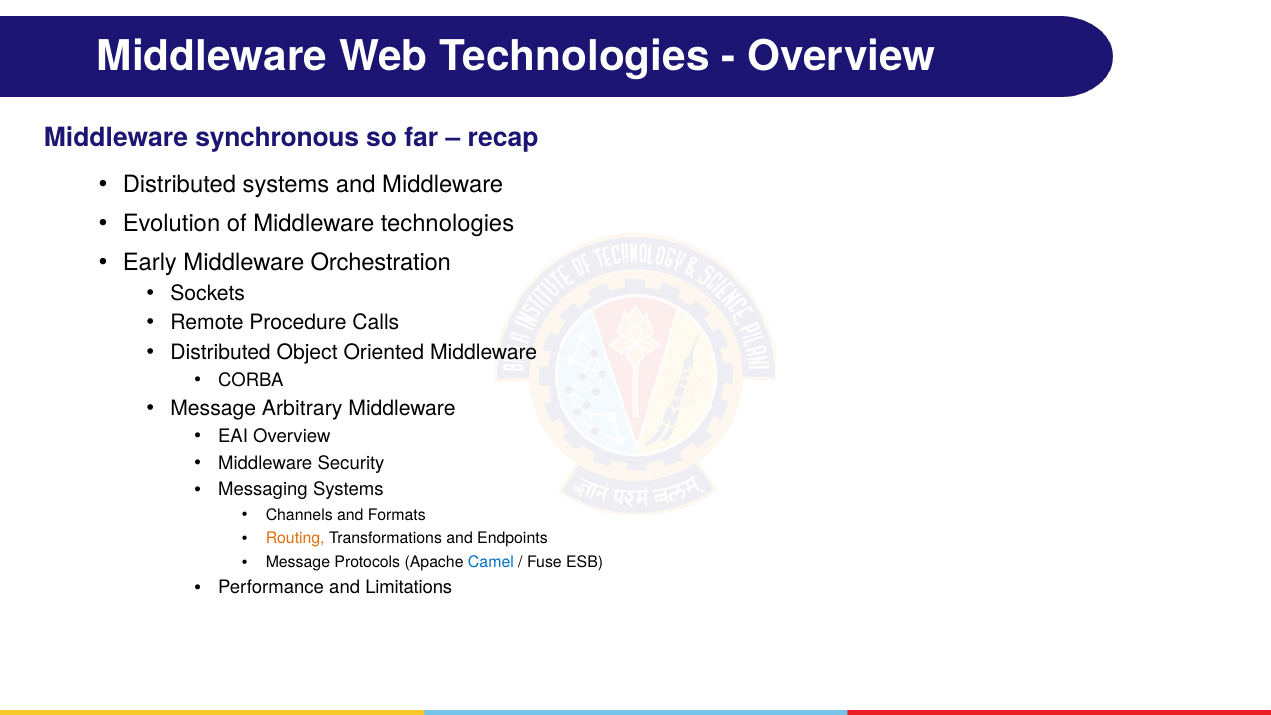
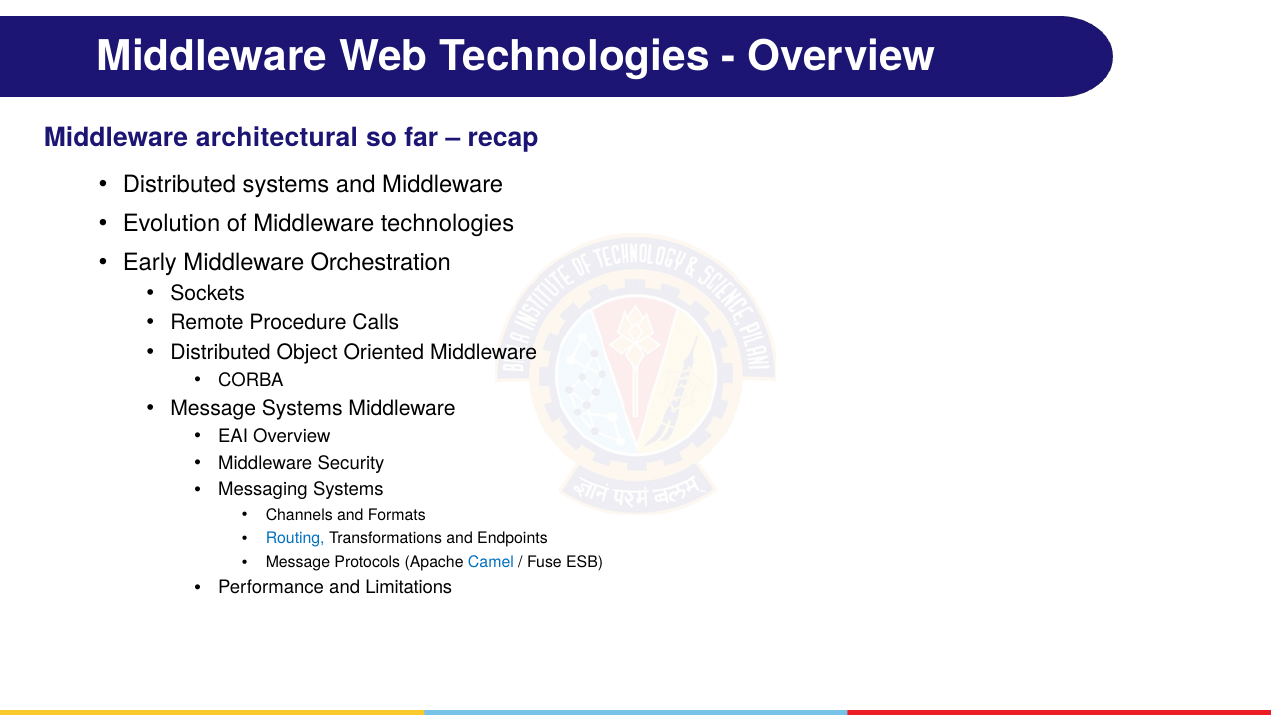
synchronous: synchronous -> architectural
Message Arbitrary: Arbitrary -> Systems
Routing colour: orange -> blue
